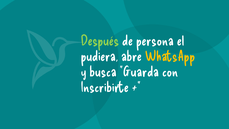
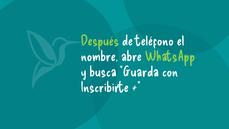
persona: persona -> teléfono
pudiera: pudiera -> nombre
WhatsApp colour: yellow -> light green
